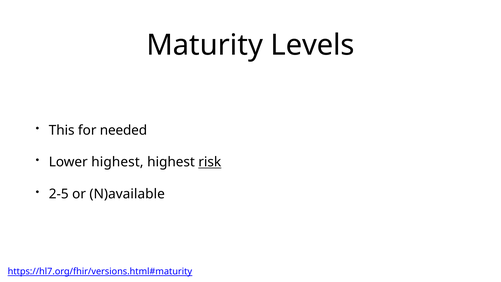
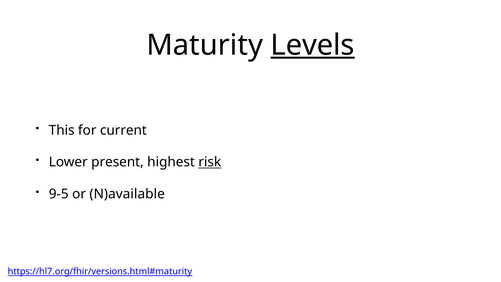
Levels underline: none -> present
needed: needed -> current
Lower highest: highest -> present
2-5: 2-5 -> 9-5
